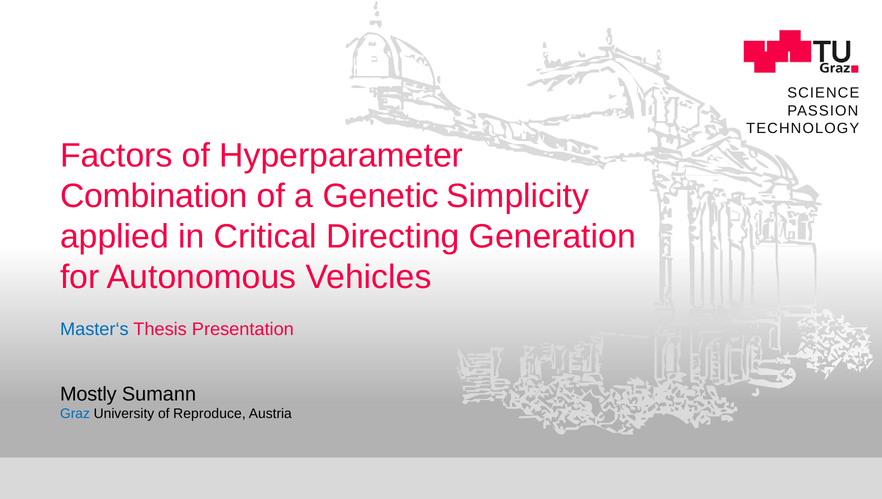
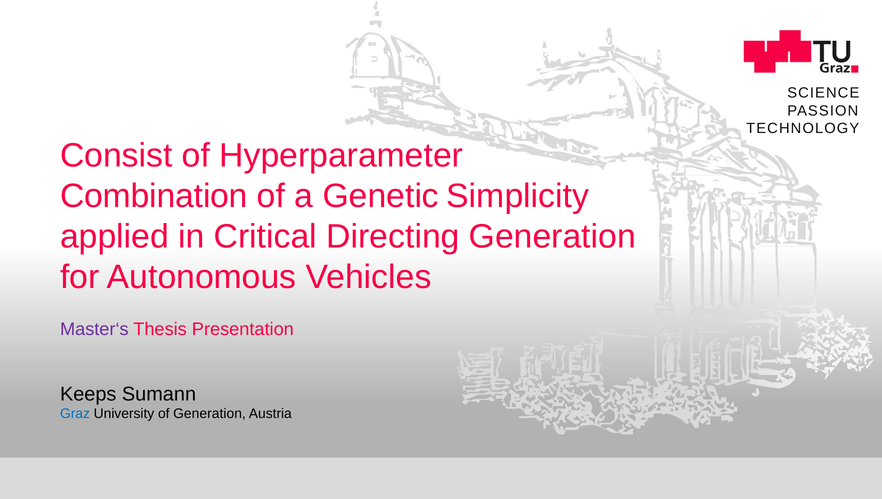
Factors: Factors -> Consist
Master‘s colour: blue -> purple
Mostly: Mostly -> Keeps
of Reproduce: Reproduce -> Generation
